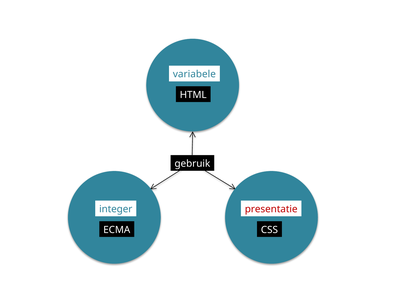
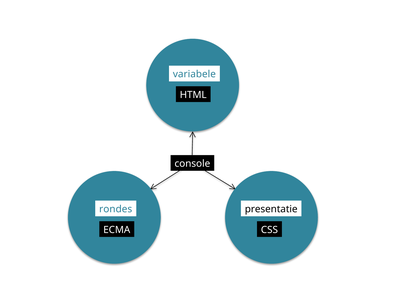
gebruik: gebruik -> console
integer: integer -> rondes
presentatie colour: red -> black
